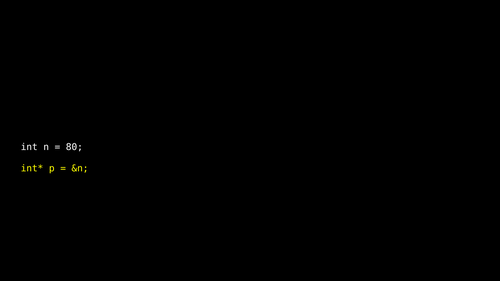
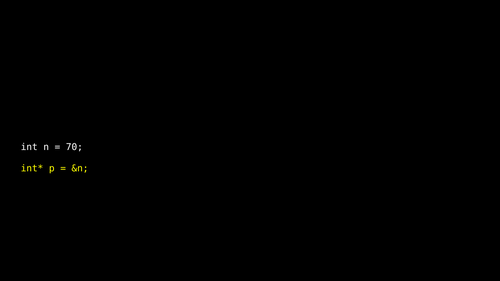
80: 80 -> 70
